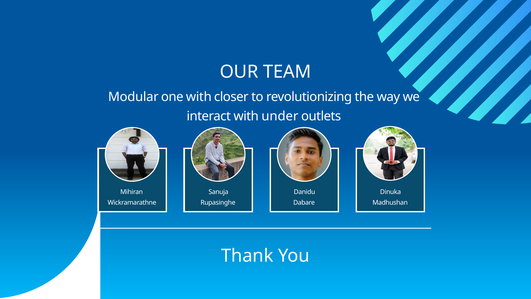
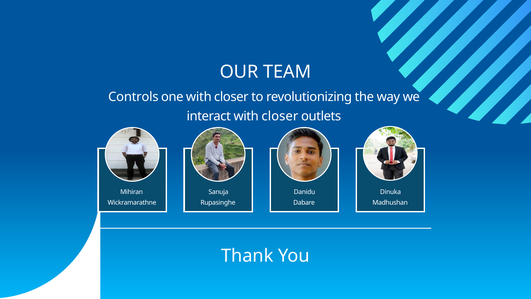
Modular: Modular -> Controls
interact with under: under -> closer
